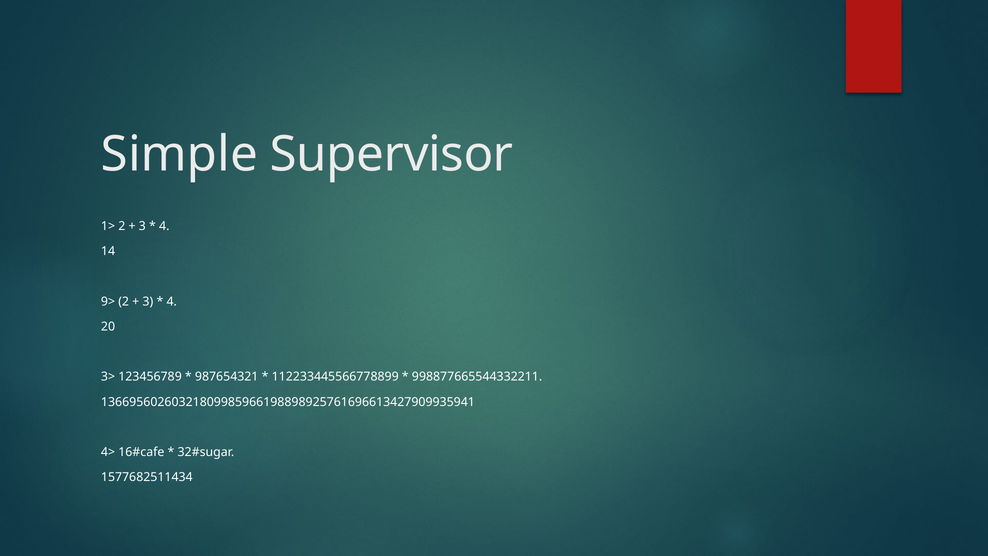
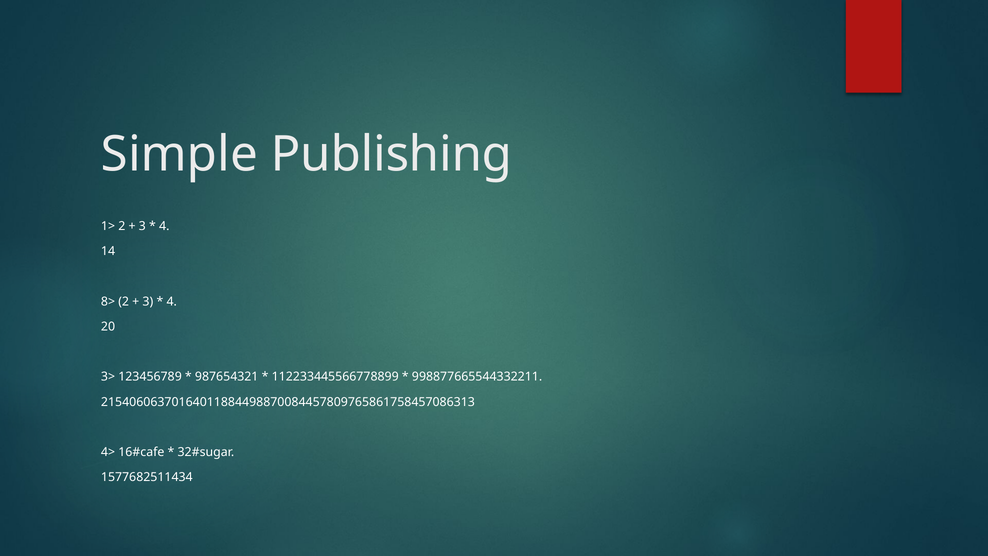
Supervisor: Supervisor -> Publishing
9>: 9> -> 8>
13669560260321809985966198898925761696613427909935941: 13669560260321809985966198898925761696613427909935941 -> 21540606370164011884498870084457809765861758457086313
